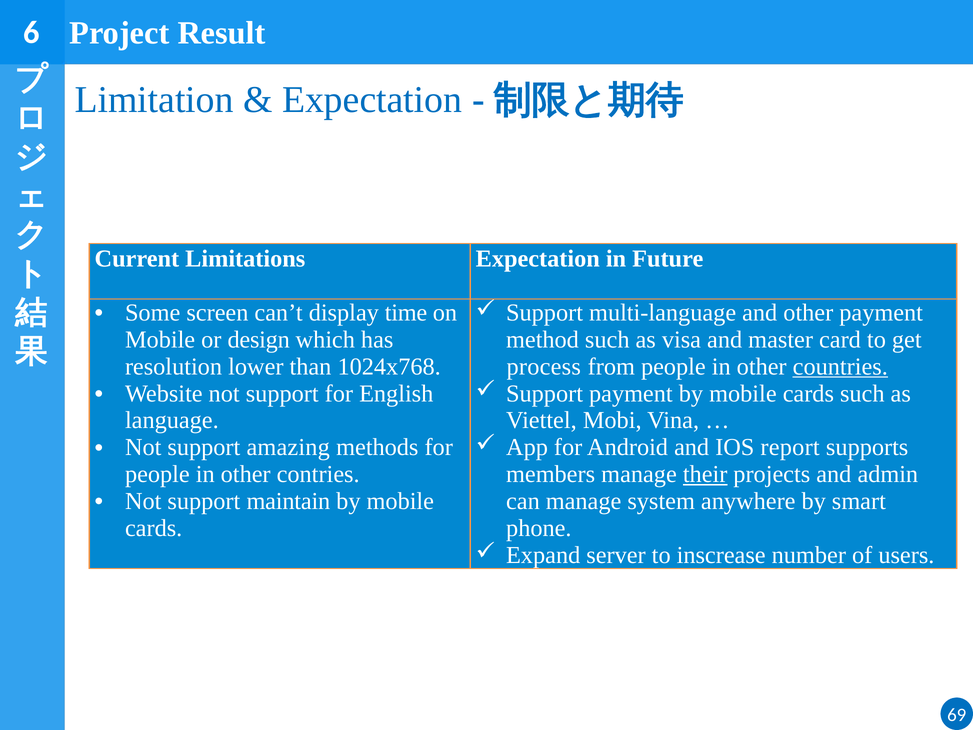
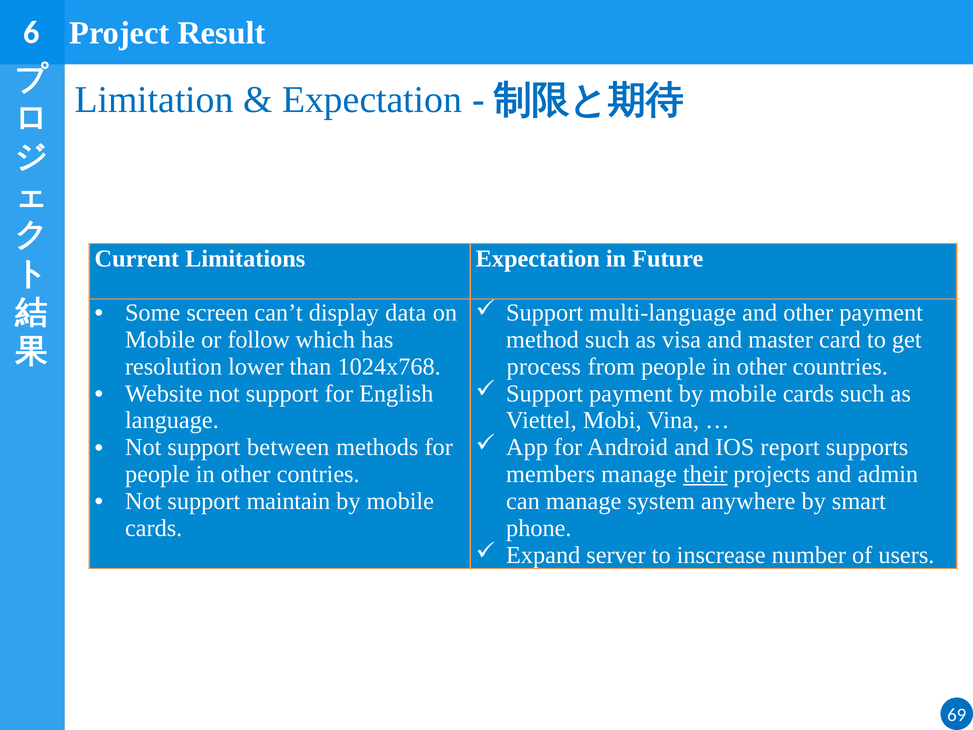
time: time -> data
design: design -> follow
countries underline: present -> none
amazing: amazing -> between
